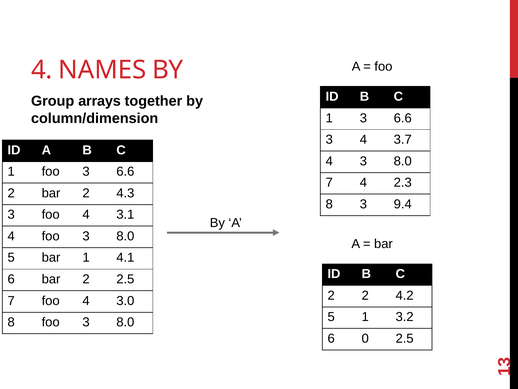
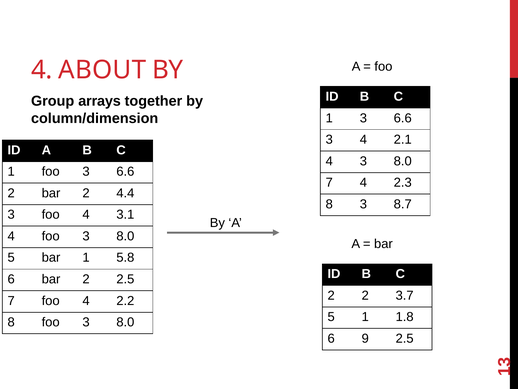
NAMES: NAMES -> ABOUT
3.7: 3.7 -> 2.1
4.3: 4.3 -> 4.4
9.4: 9.4 -> 8.7
4.1: 4.1 -> 5.8
4.2: 4.2 -> 3.7
3.0: 3.0 -> 2.2
3.2: 3.2 -> 1.8
0: 0 -> 9
